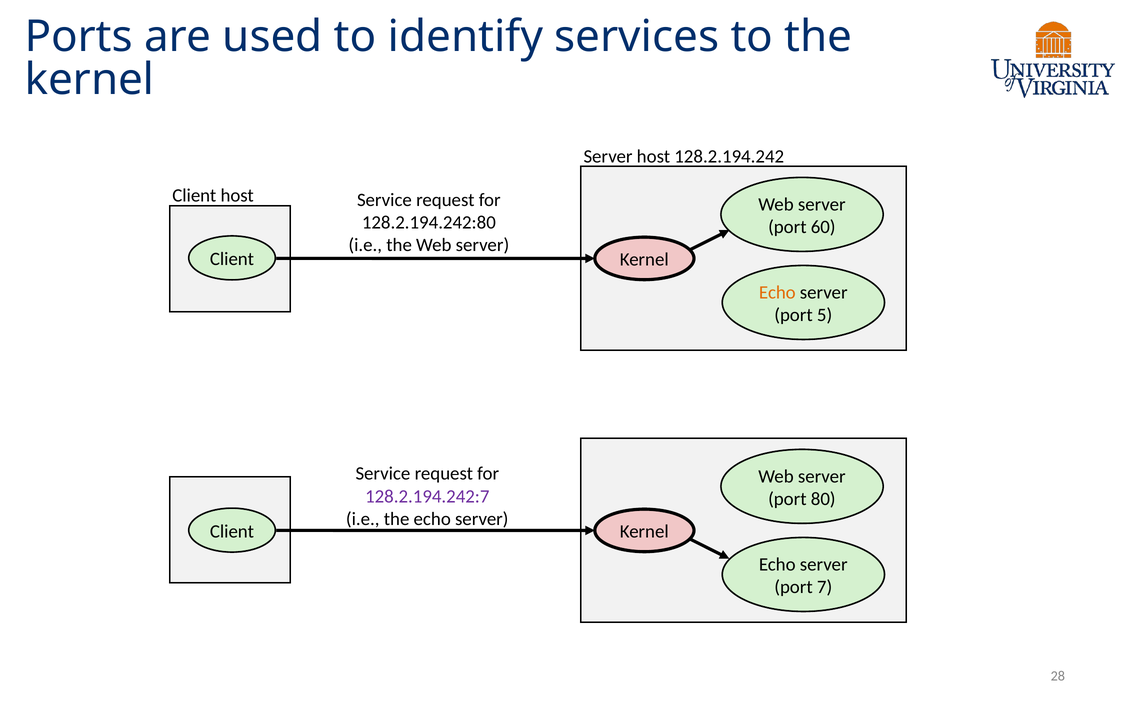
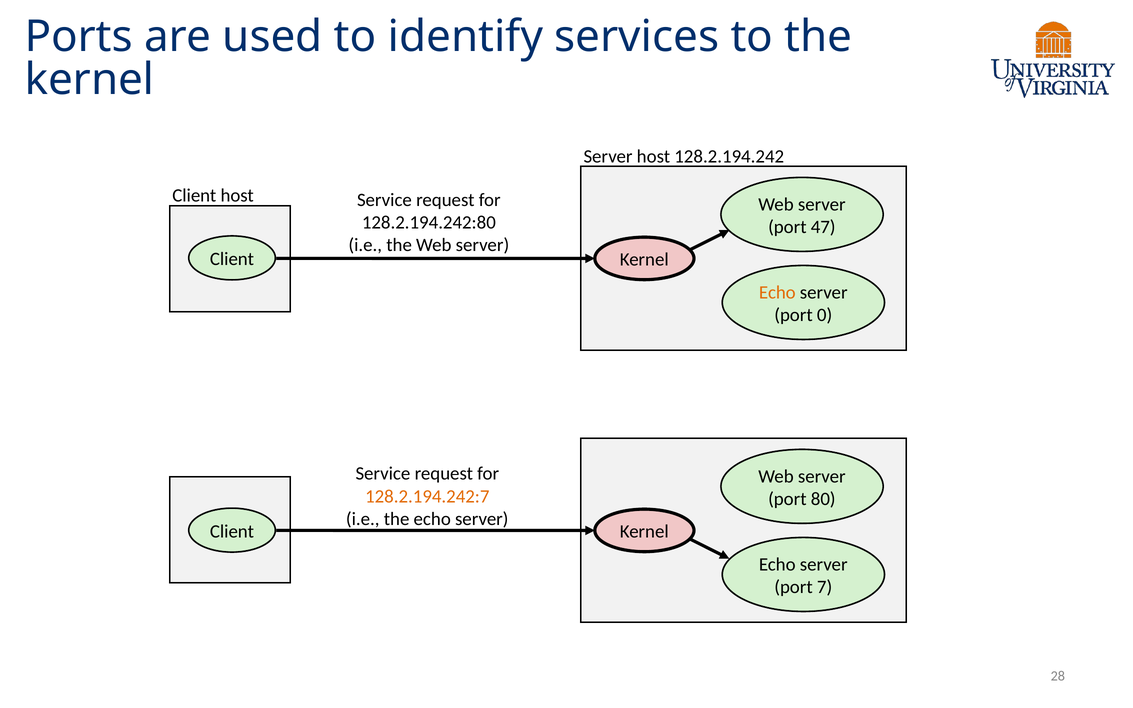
60: 60 -> 47
5: 5 -> 0
128.2.194.242:7 colour: purple -> orange
